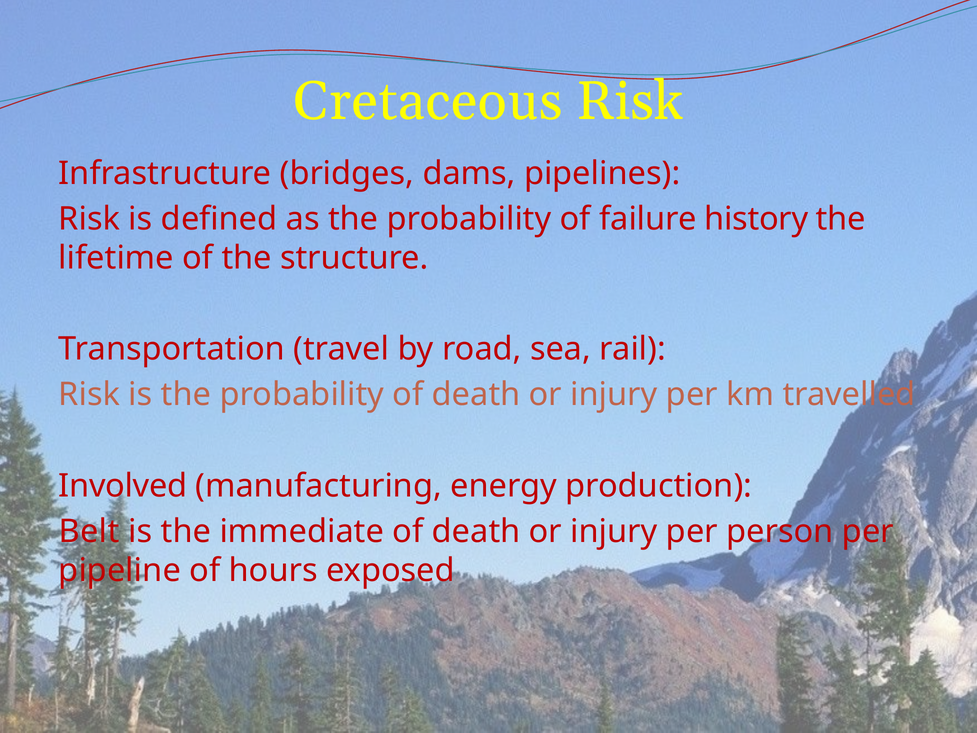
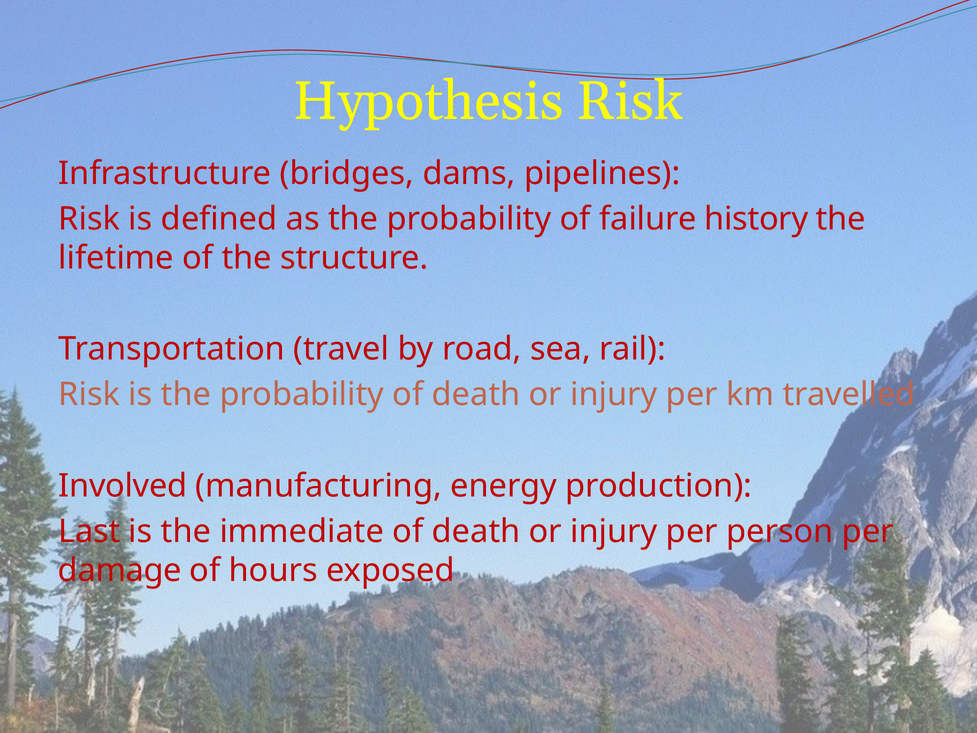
Cretaceous: Cretaceous -> Hypothesis
Belt: Belt -> Last
pipeline: pipeline -> damage
